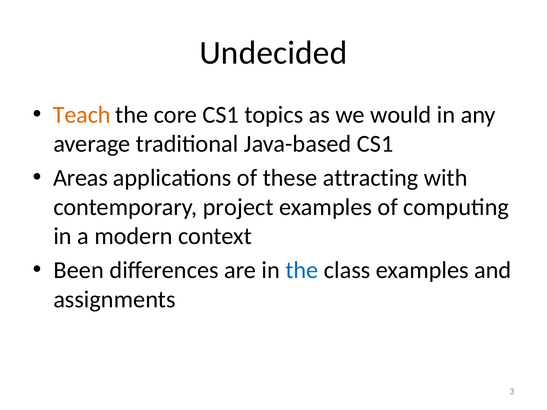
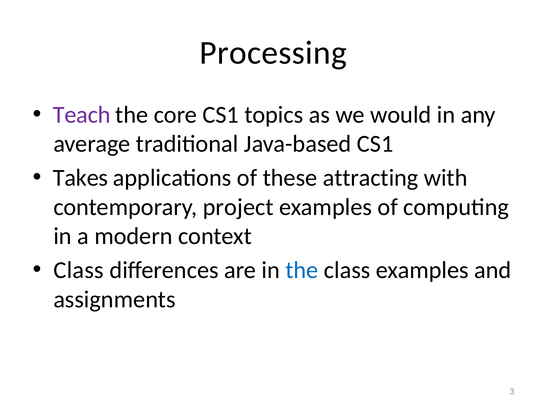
Undecided: Undecided -> Processing
Teach colour: orange -> purple
Areas: Areas -> Takes
Been at (79, 270): Been -> Class
